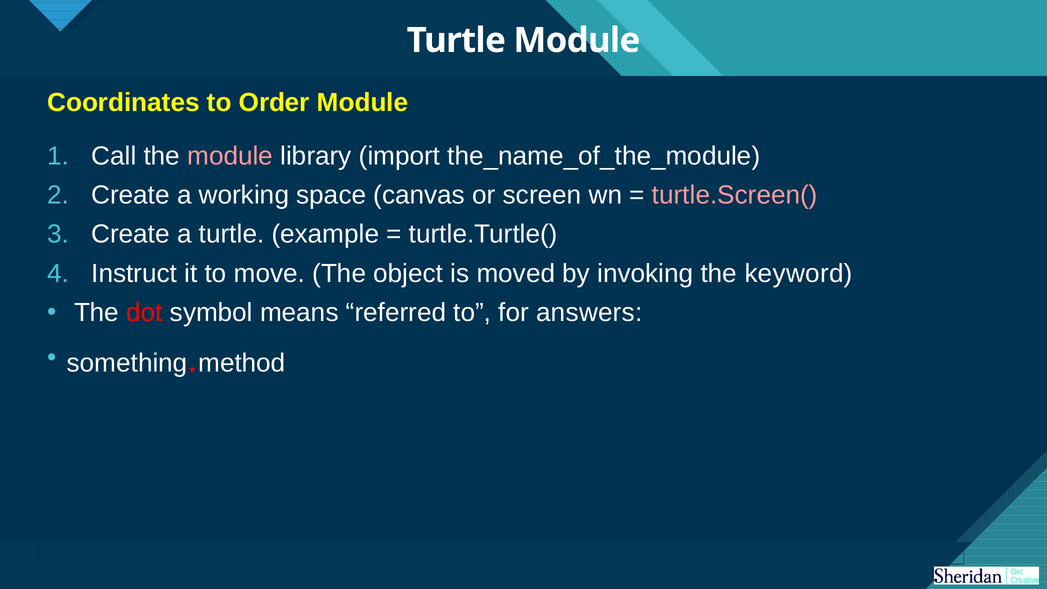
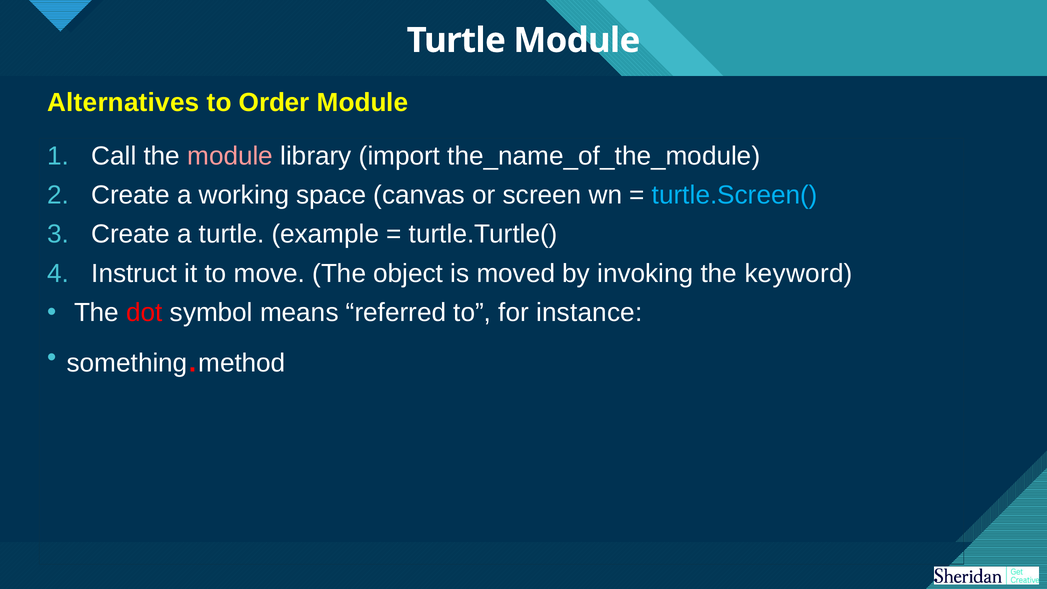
Coordinates: Coordinates -> Alternatives
turtle.Screen( colour: pink -> light blue
answers: answers -> instance
